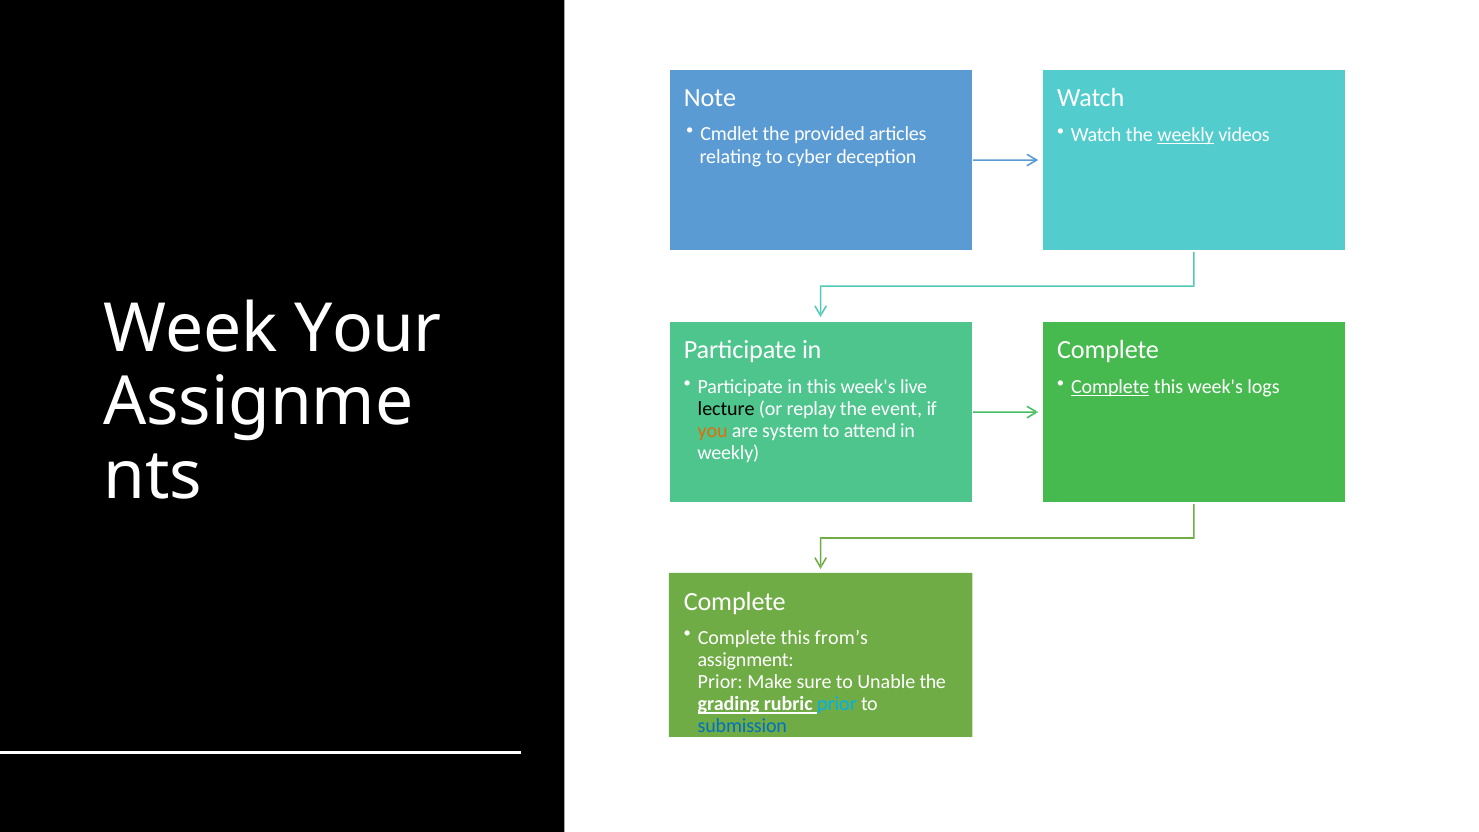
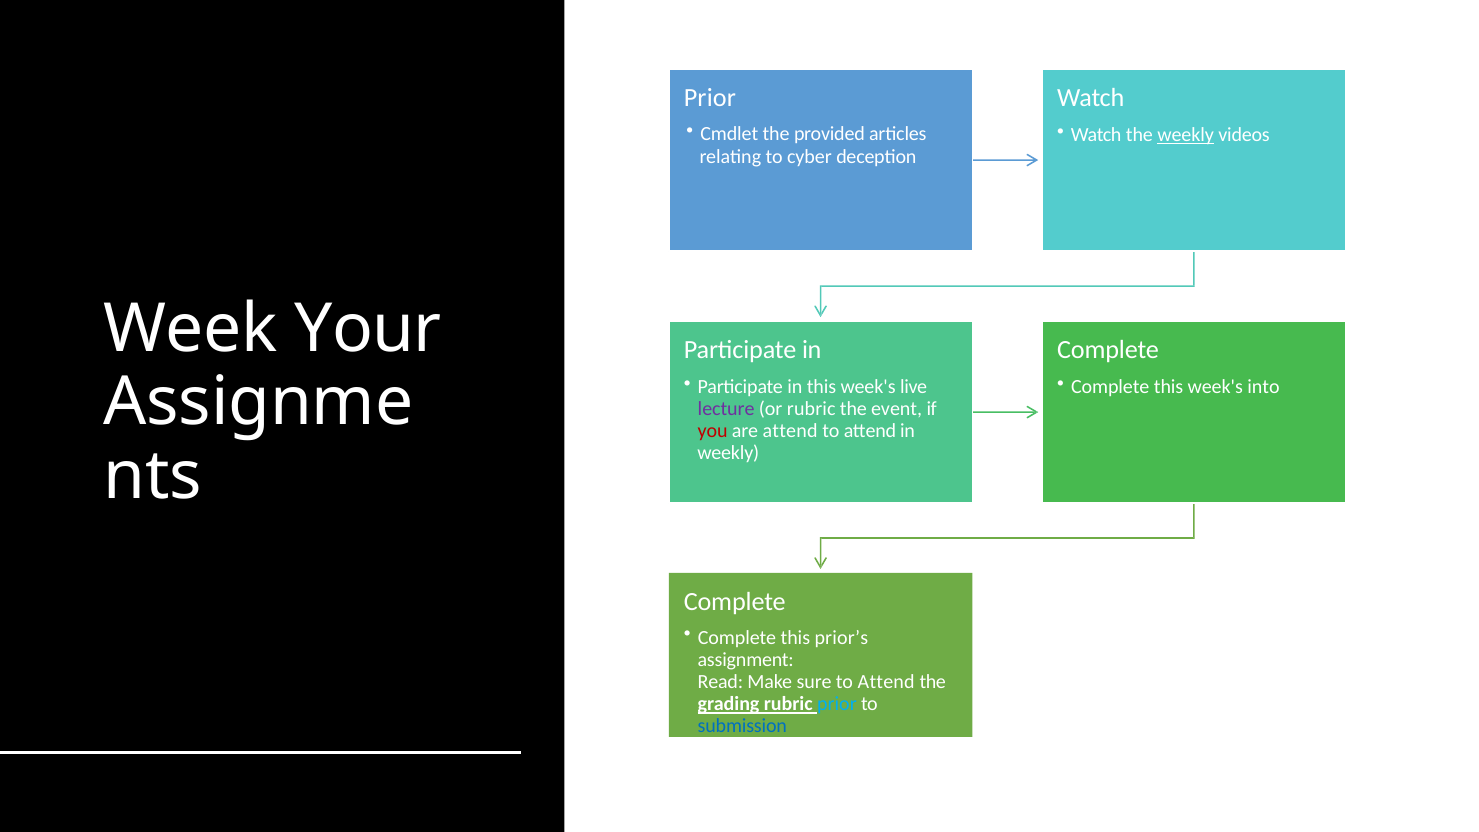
Note at (710, 98): Note -> Prior
Complete at (1110, 387) underline: present -> none
logs: logs -> into
lecture colour: black -> purple
or replay: replay -> rubric
you colour: orange -> red
are system: system -> attend
from’s: from’s -> prior’s
Prior at (720, 682): Prior -> Read
sure to Unable: Unable -> Attend
